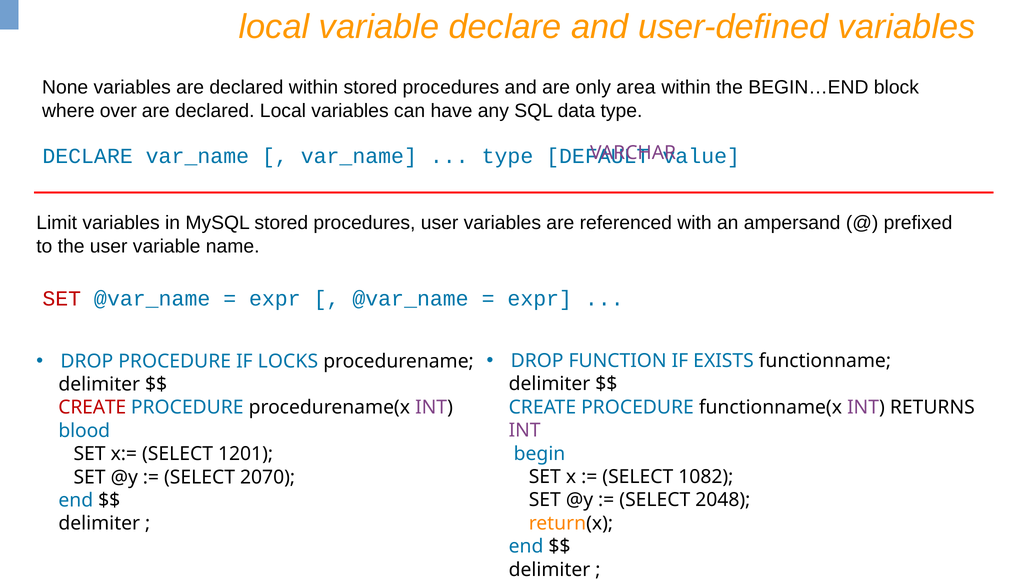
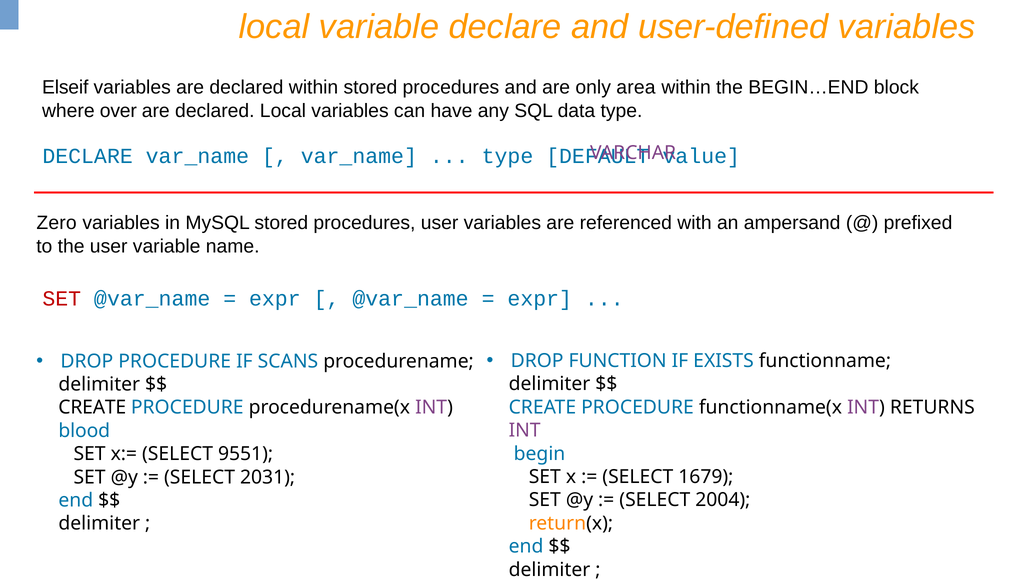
None: None -> Elseif
Limit: Limit -> Zero
LOCKS: LOCKS -> SCANS
CREATE at (92, 408) colour: red -> black
1201: 1201 -> 9551
1082: 1082 -> 1679
2070: 2070 -> 2031
2048: 2048 -> 2004
